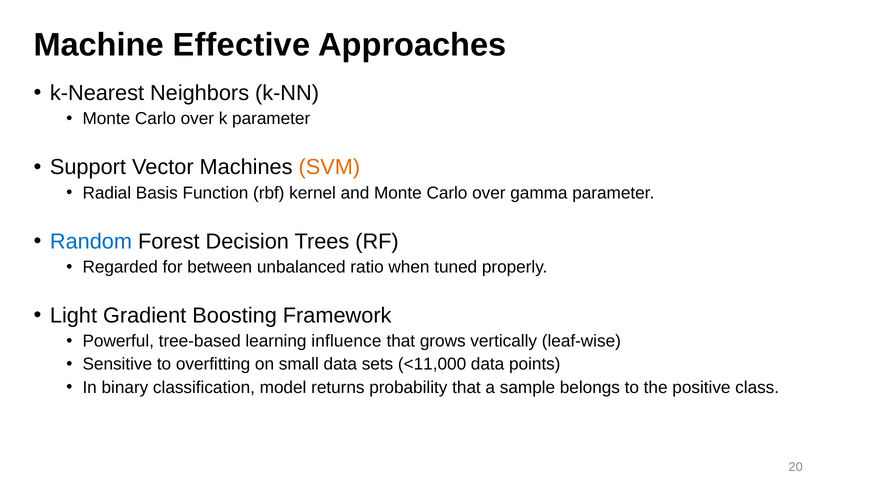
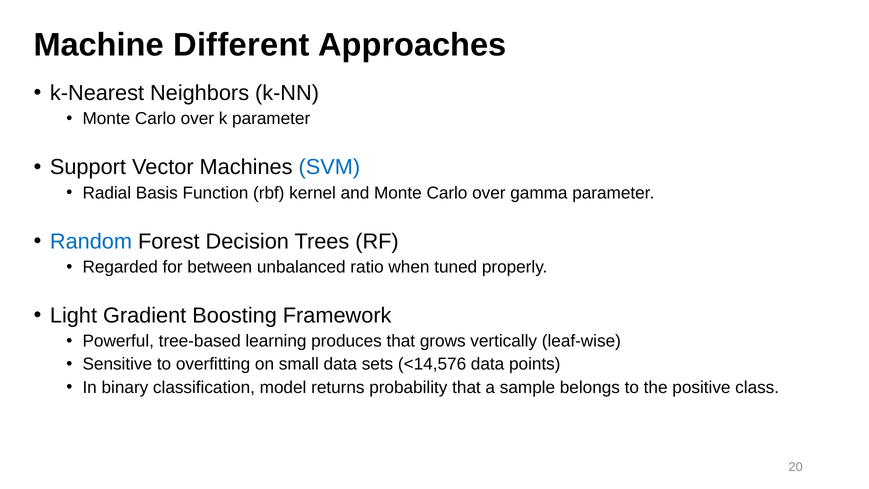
Effective: Effective -> Different
SVM colour: orange -> blue
influence: influence -> produces
<11,000: <11,000 -> <14,576
